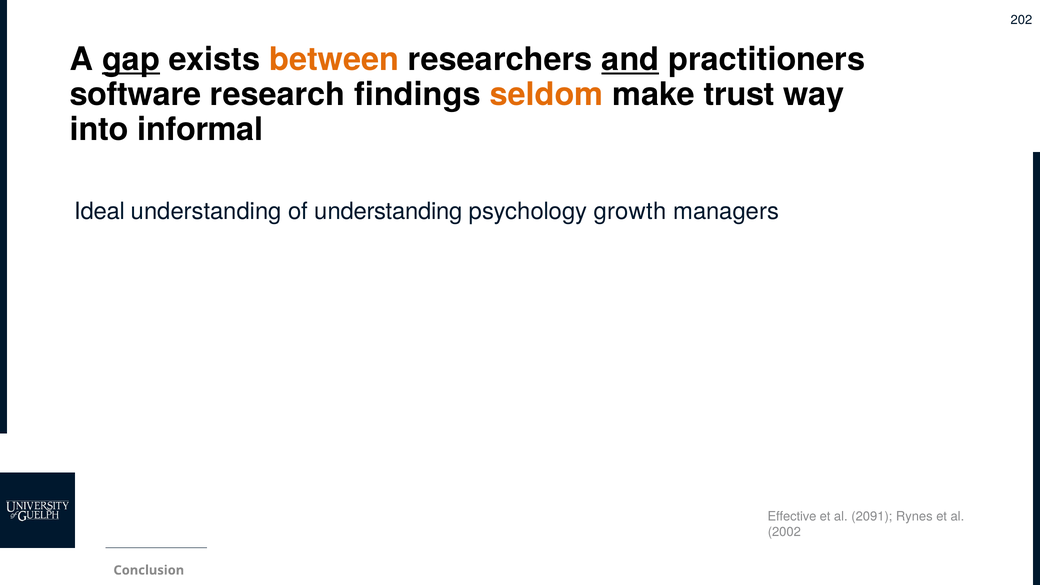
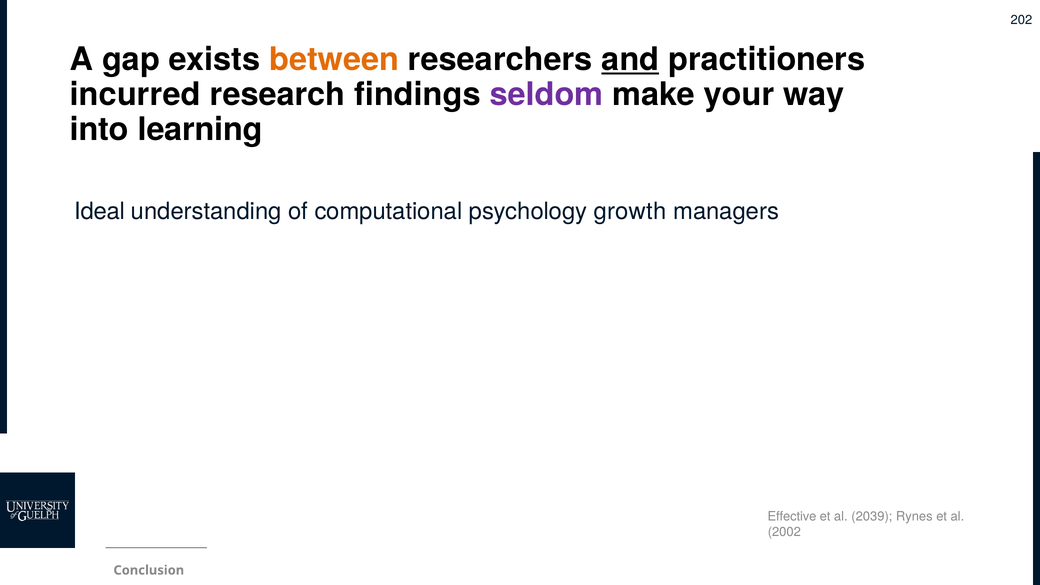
gap underline: present -> none
software: software -> incurred
seldom colour: orange -> purple
trust: trust -> your
informal: informal -> learning
of understanding: understanding -> computational
2091: 2091 -> 2039
